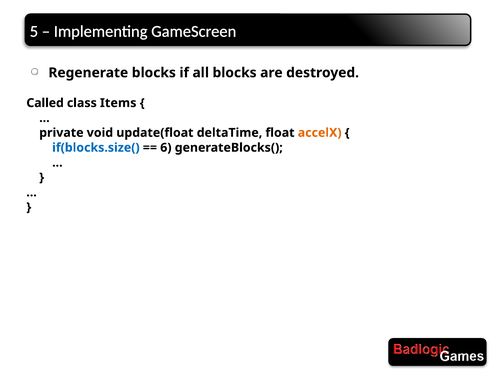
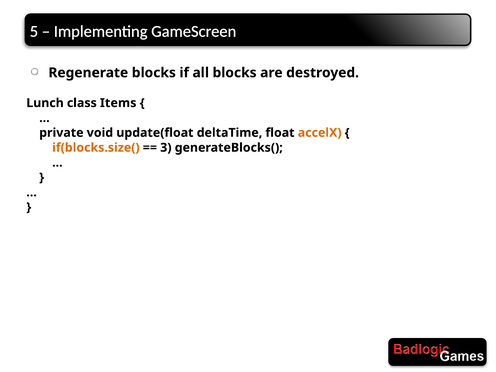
Called: Called -> Lunch
if(blocks.size( colour: blue -> orange
6: 6 -> 3
